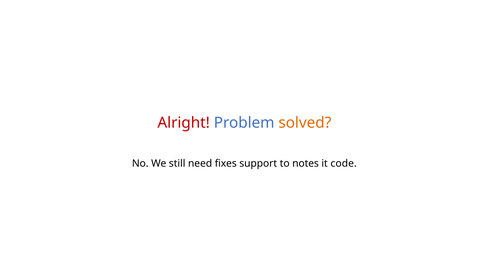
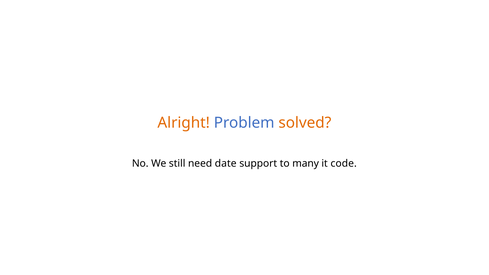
Alright colour: red -> orange
fixes: fixes -> date
notes: notes -> many
